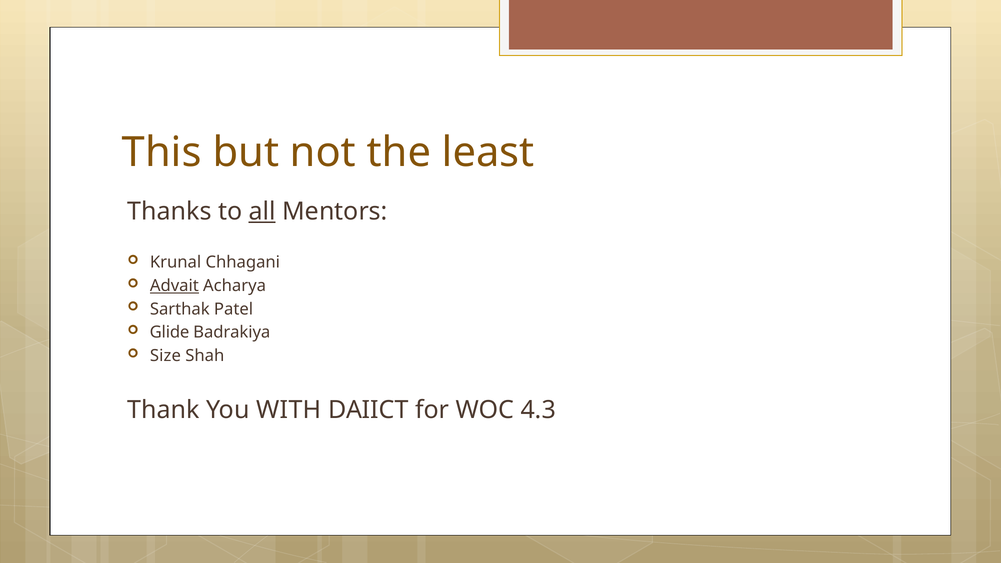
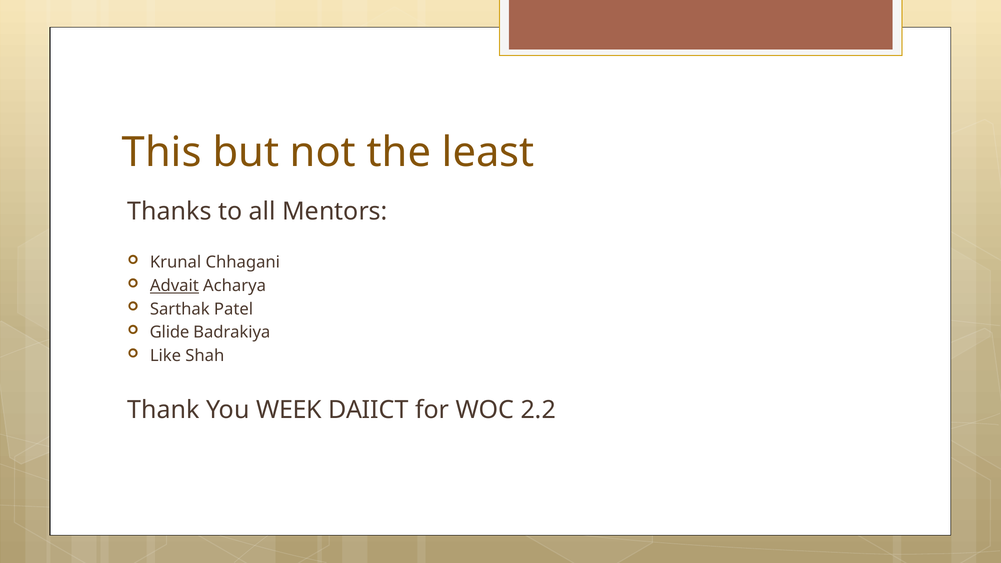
all underline: present -> none
Size: Size -> Like
WITH: WITH -> WEEK
4.3: 4.3 -> 2.2
